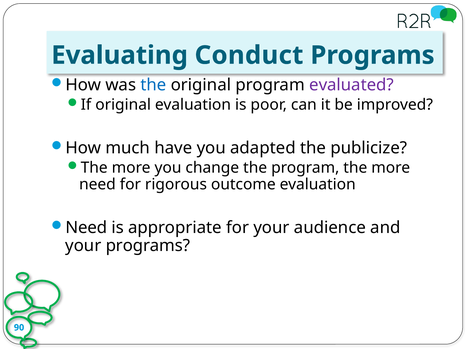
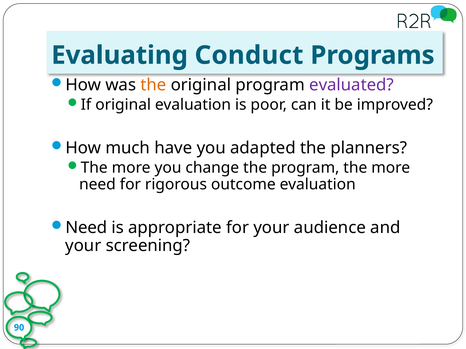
the at (153, 85) colour: blue -> orange
publicize: publicize -> planners
your programs: programs -> screening
